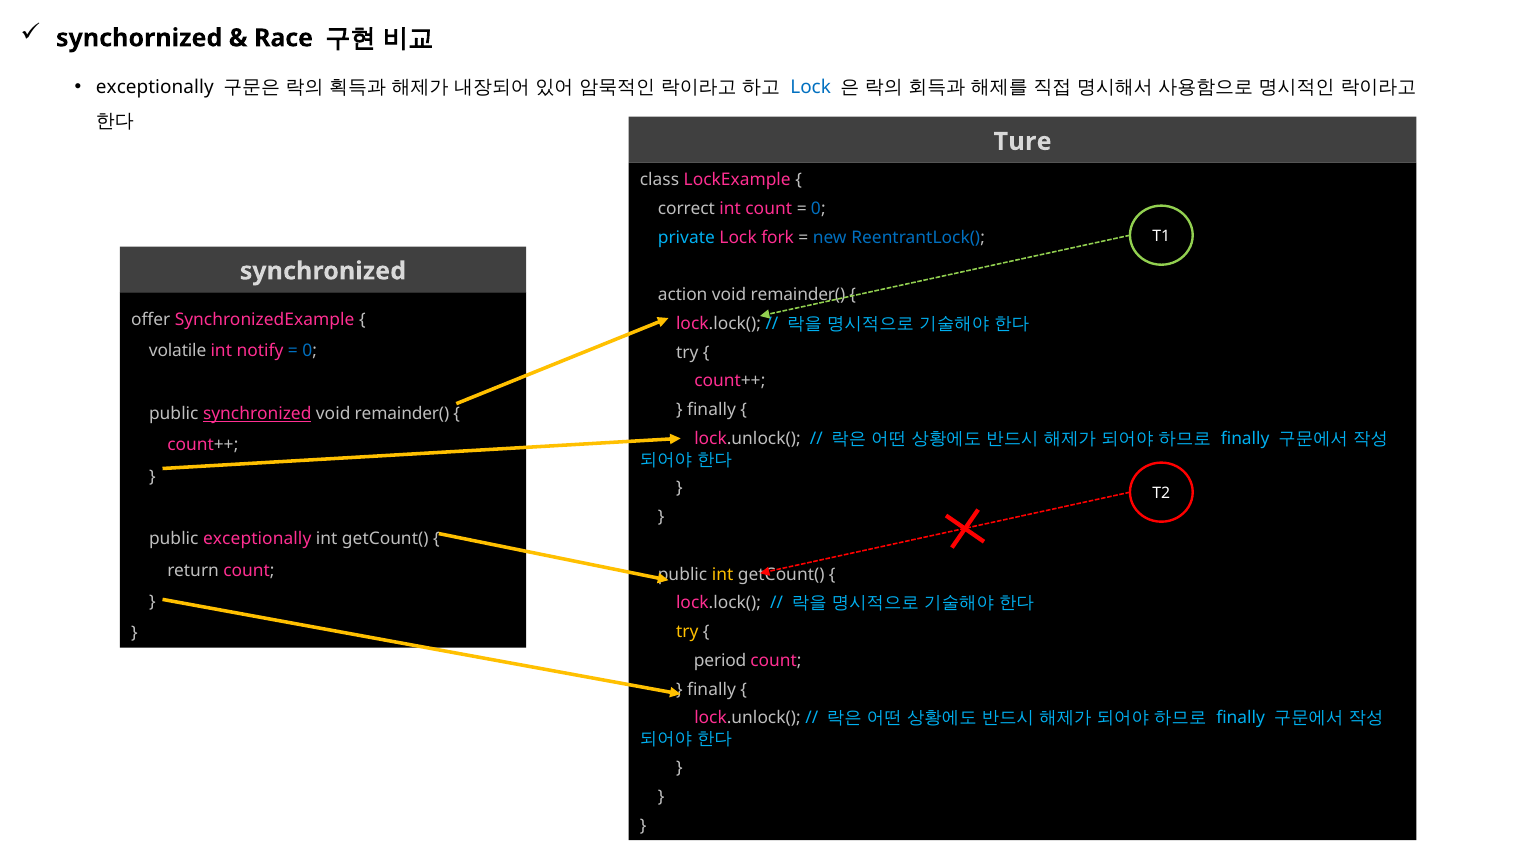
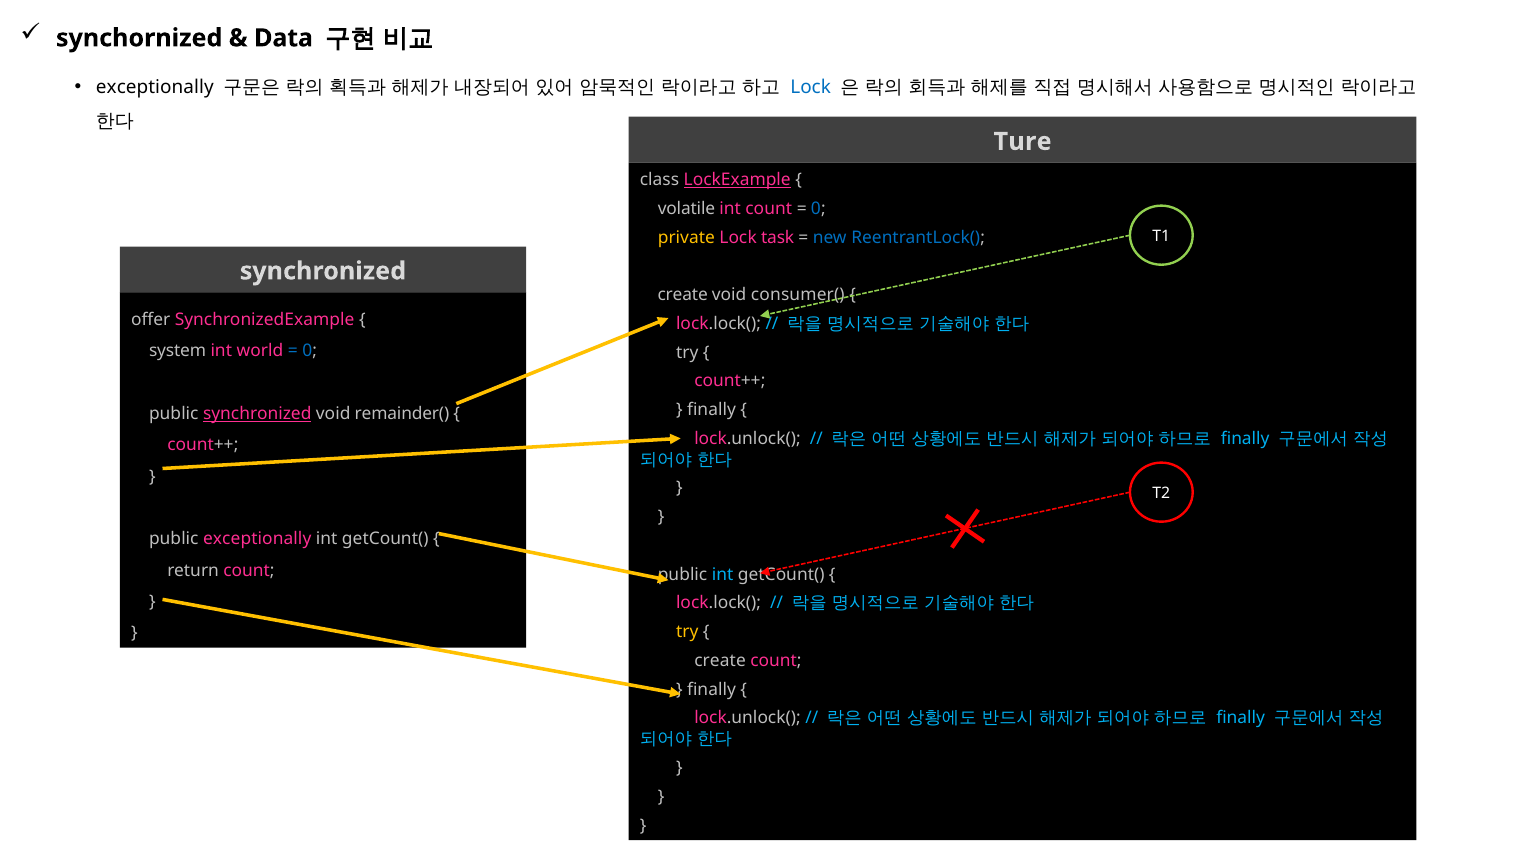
Race: Race -> Data
LockExample underline: none -> present
correct: correct -> volatile
private colour: light blue -> yellow
fork: fork -> task
action at (683, 295): action -> create
remainder( at (798, 295): remainder( -> consumer(
volatile: volatile -> system
notify: notify -> world
int at (723, 574) colour: yellow -> light blue
period at (720, 661): period -> create
